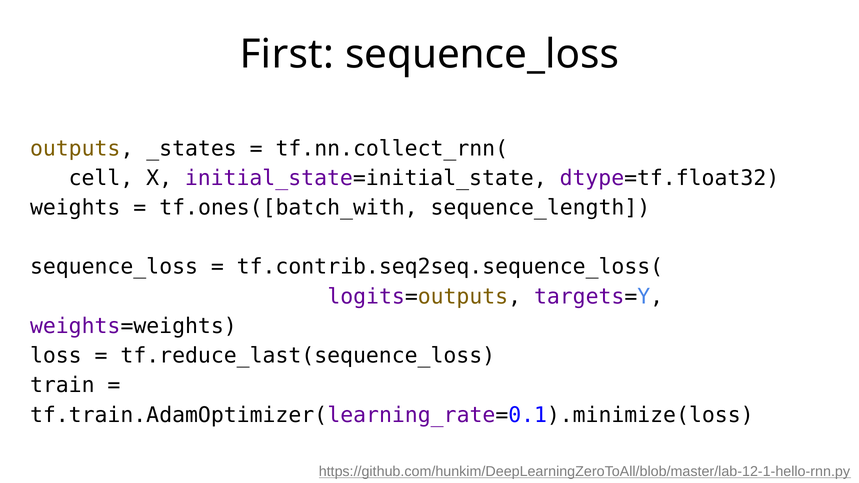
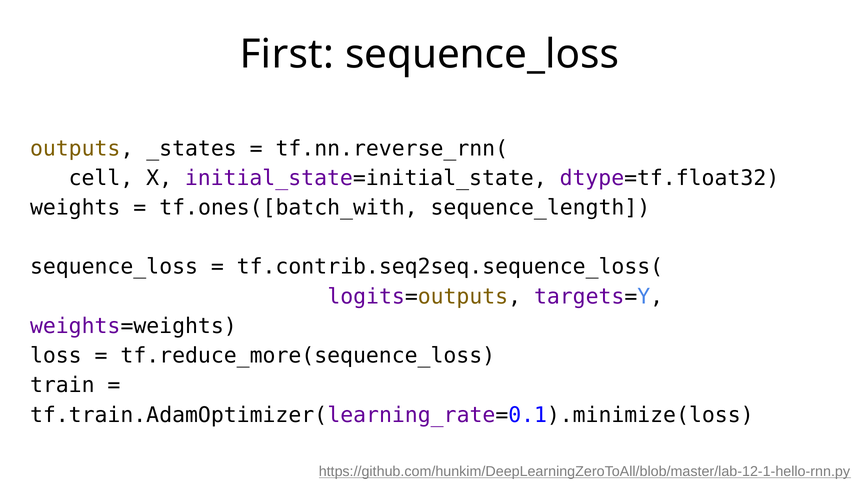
tf.nn.collect_rnn(: tf.nn.collect_rnn( -> tf.nn.reverse_rnn(
tf.reduce_last(sequence_loss: tf.reduce_last(sequence_loss -> tf.reduce_more(sequence_loss
